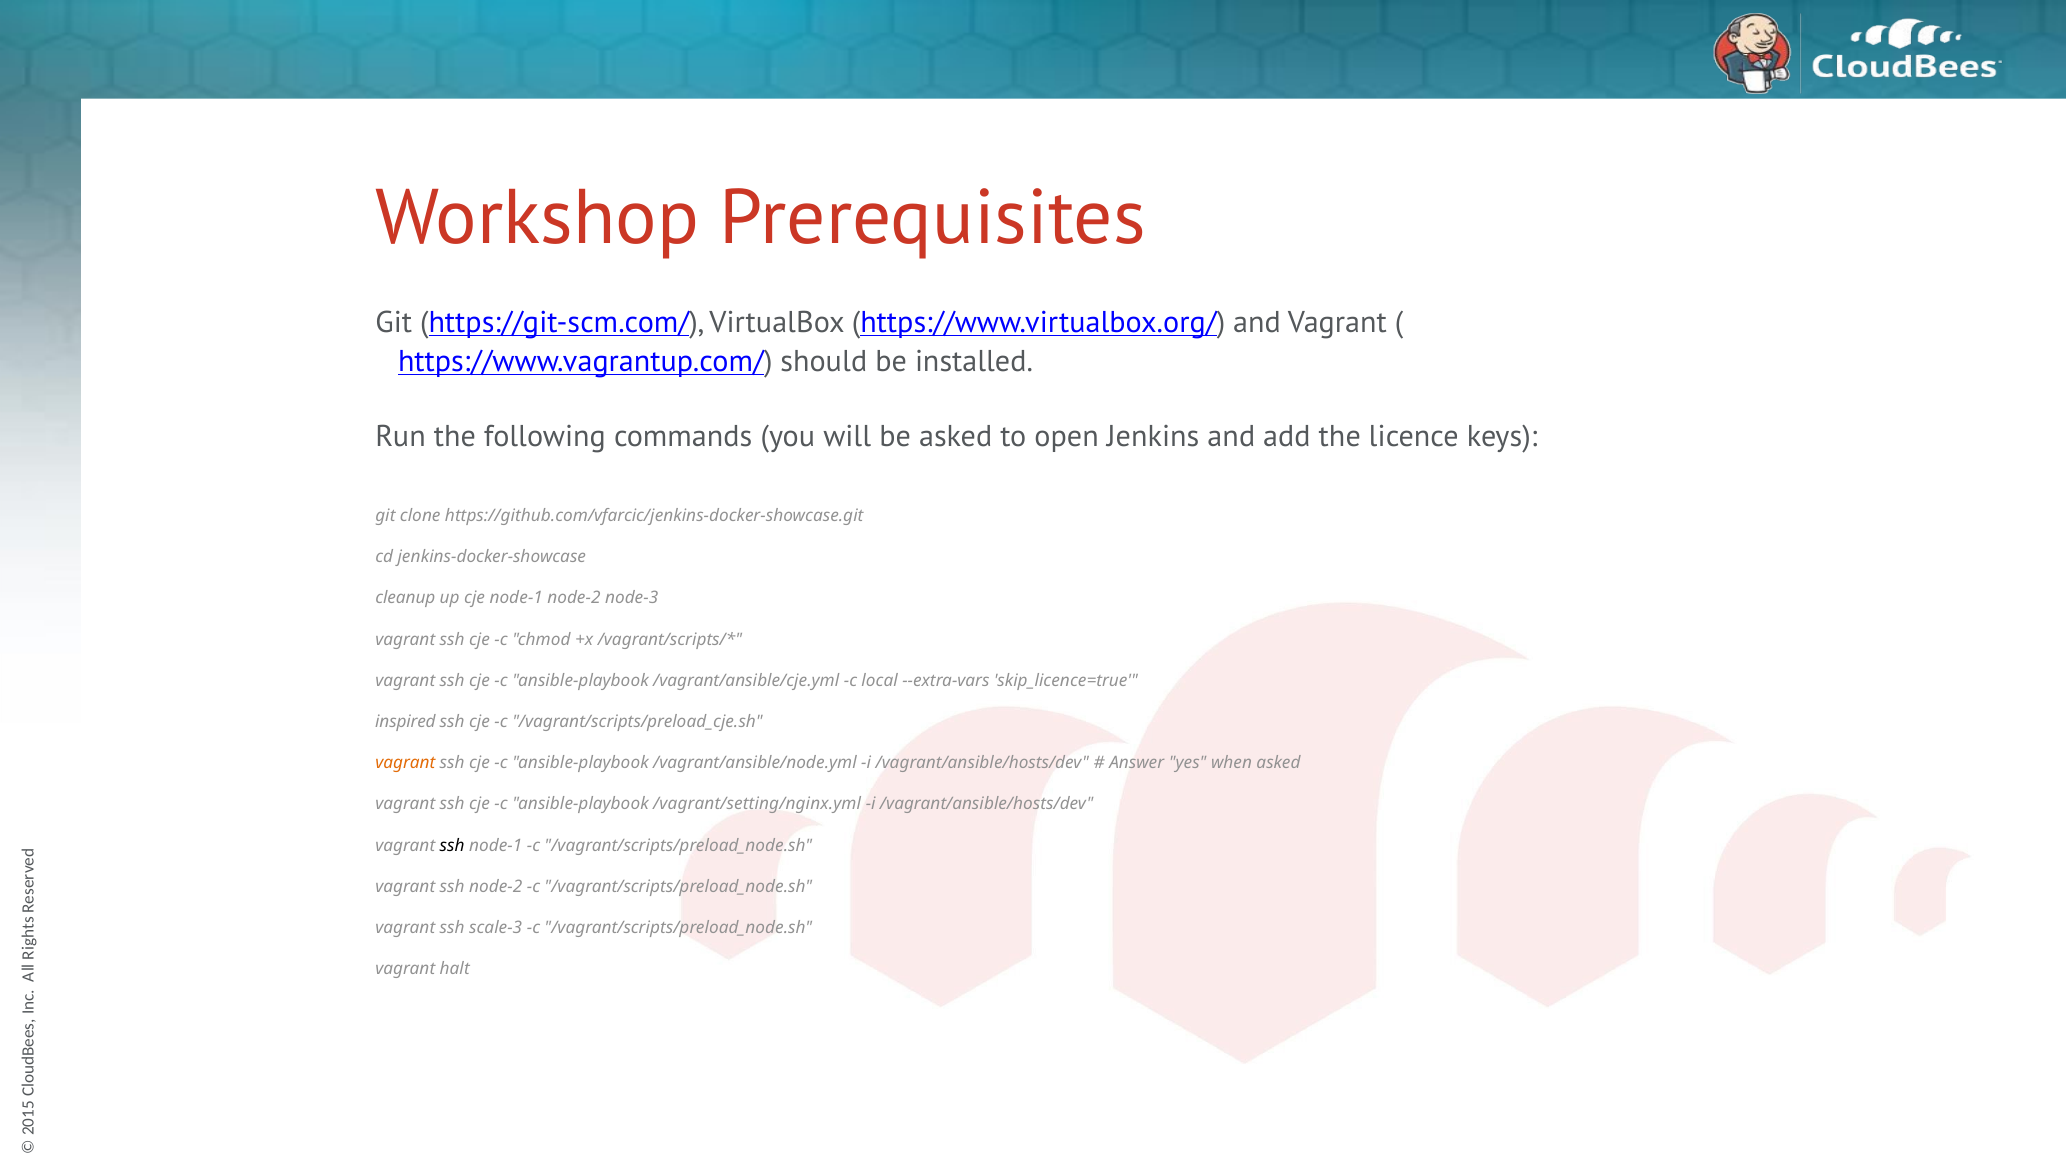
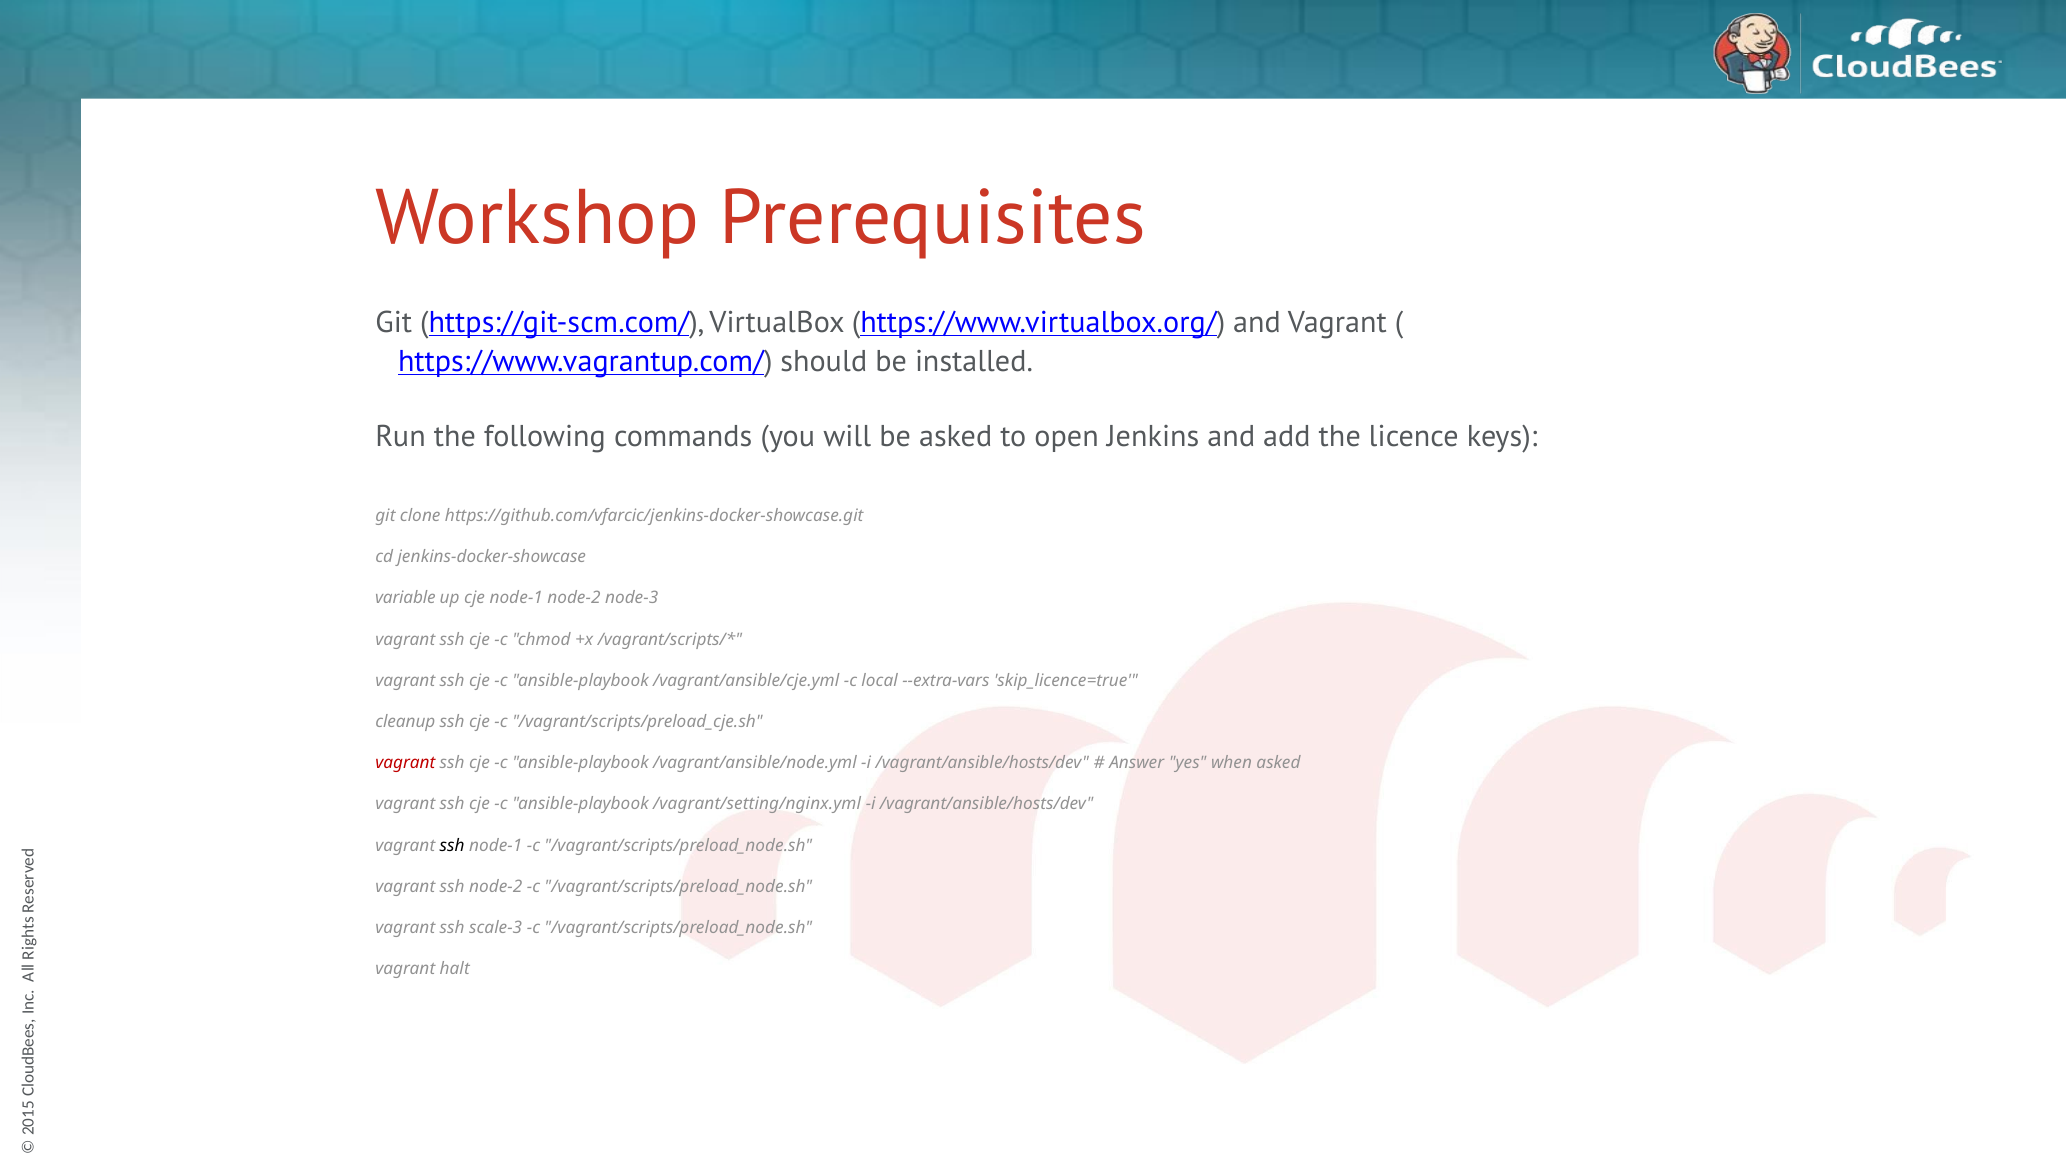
cleanup: cleanup -> variable
inspired: inspired -> cleanup
vagrant at (405, 763) colour: orange -> red
